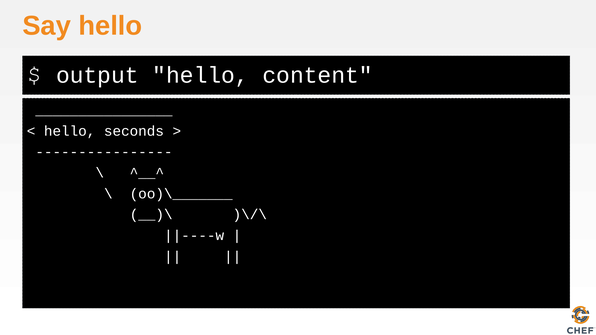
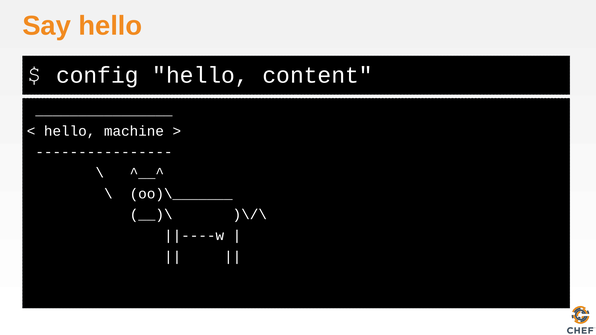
output: output -> config
seconds: seconds -> machine
